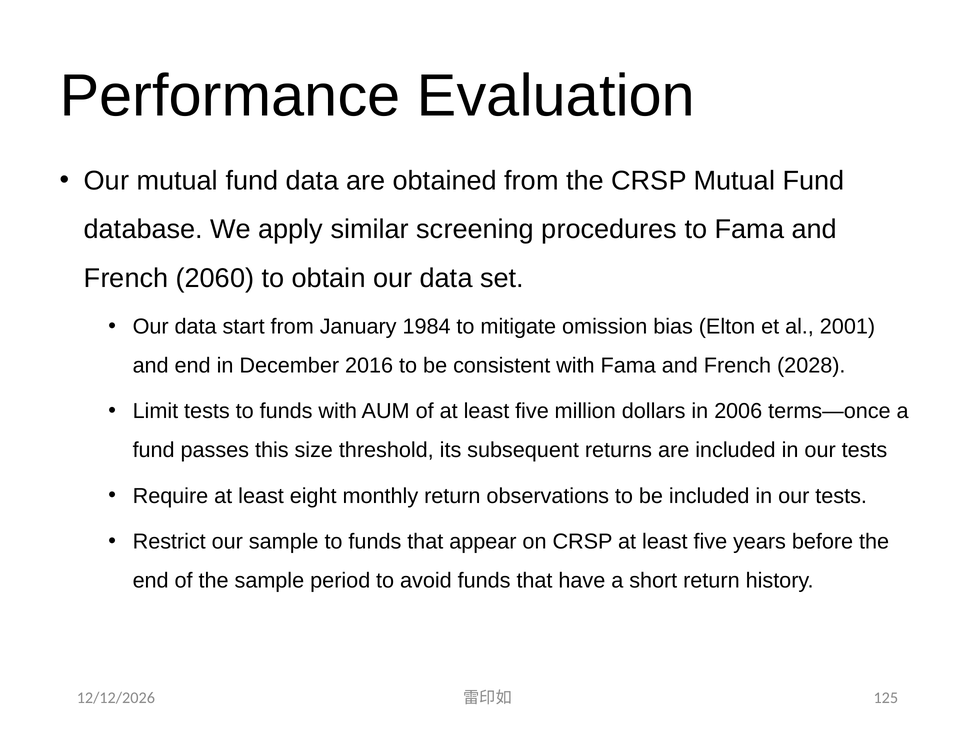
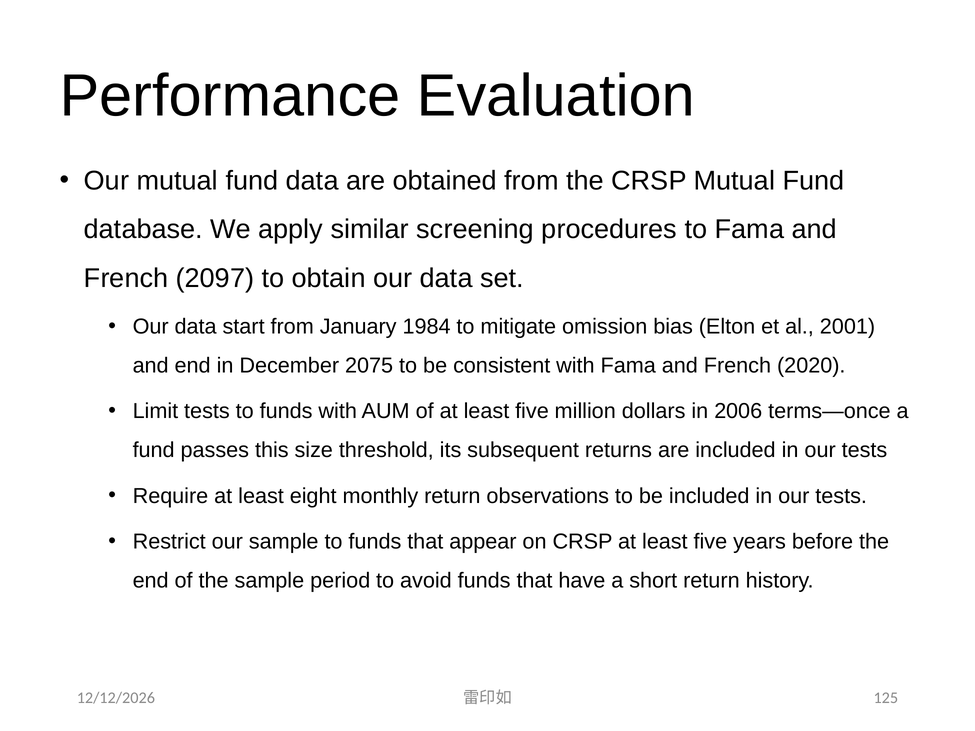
2060: 2060 -> 2097
2016: 2016 -> 2075
2028: 2028 -> 2020
